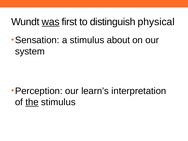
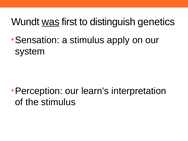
physical: physical -> genetics
about: about -> apply
the underline: present -> none
